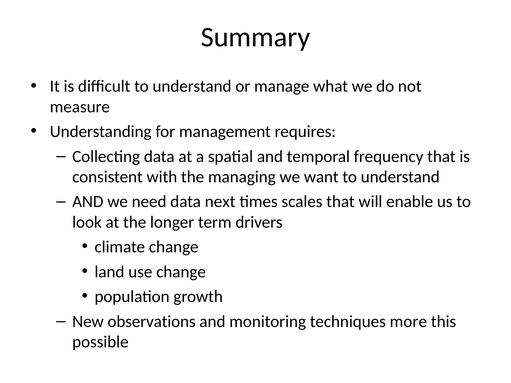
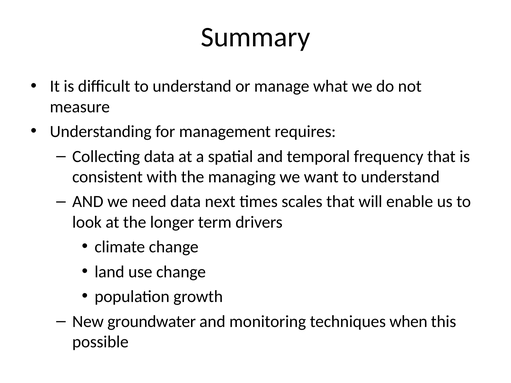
observations: observations -> groundwater
more: more -> when
